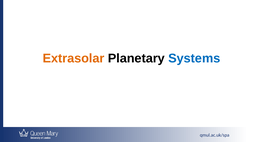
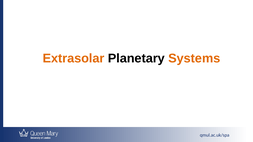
Systems colour: blue -> orange
